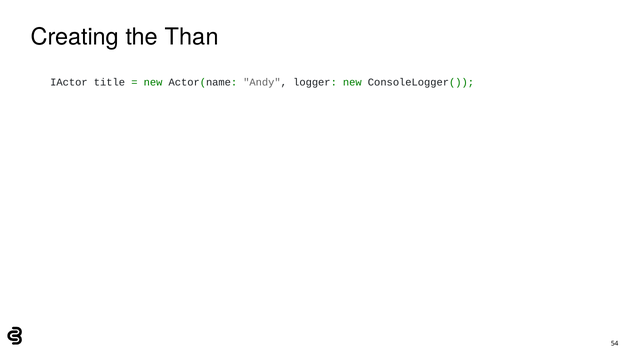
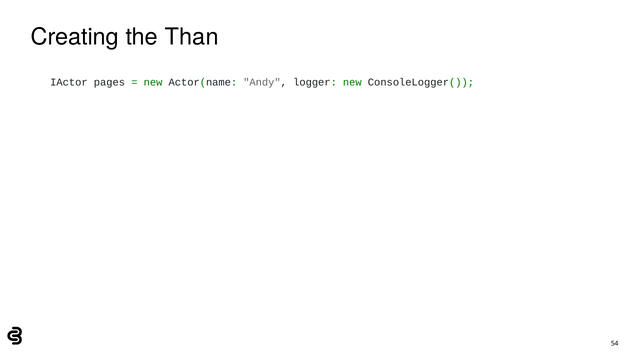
title: title -> pages
